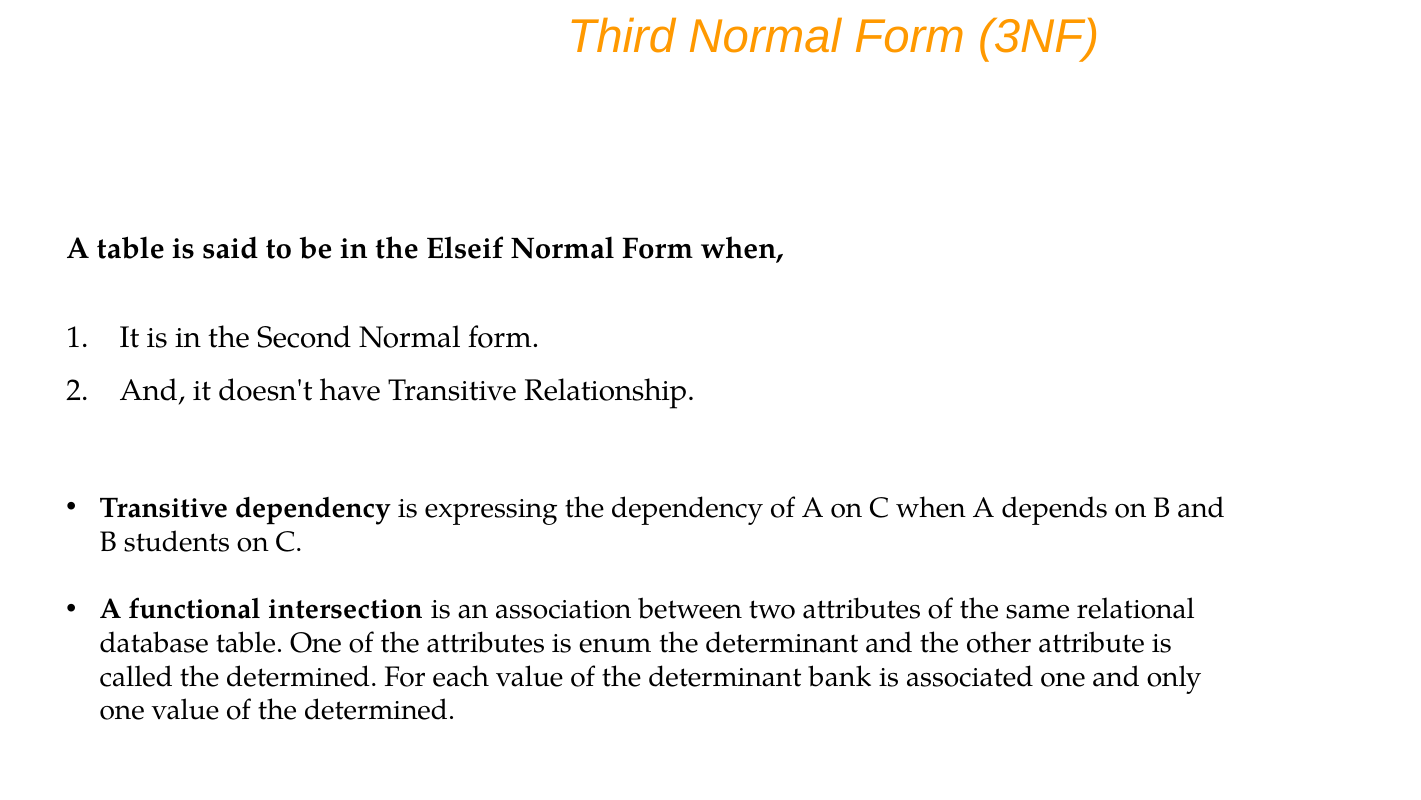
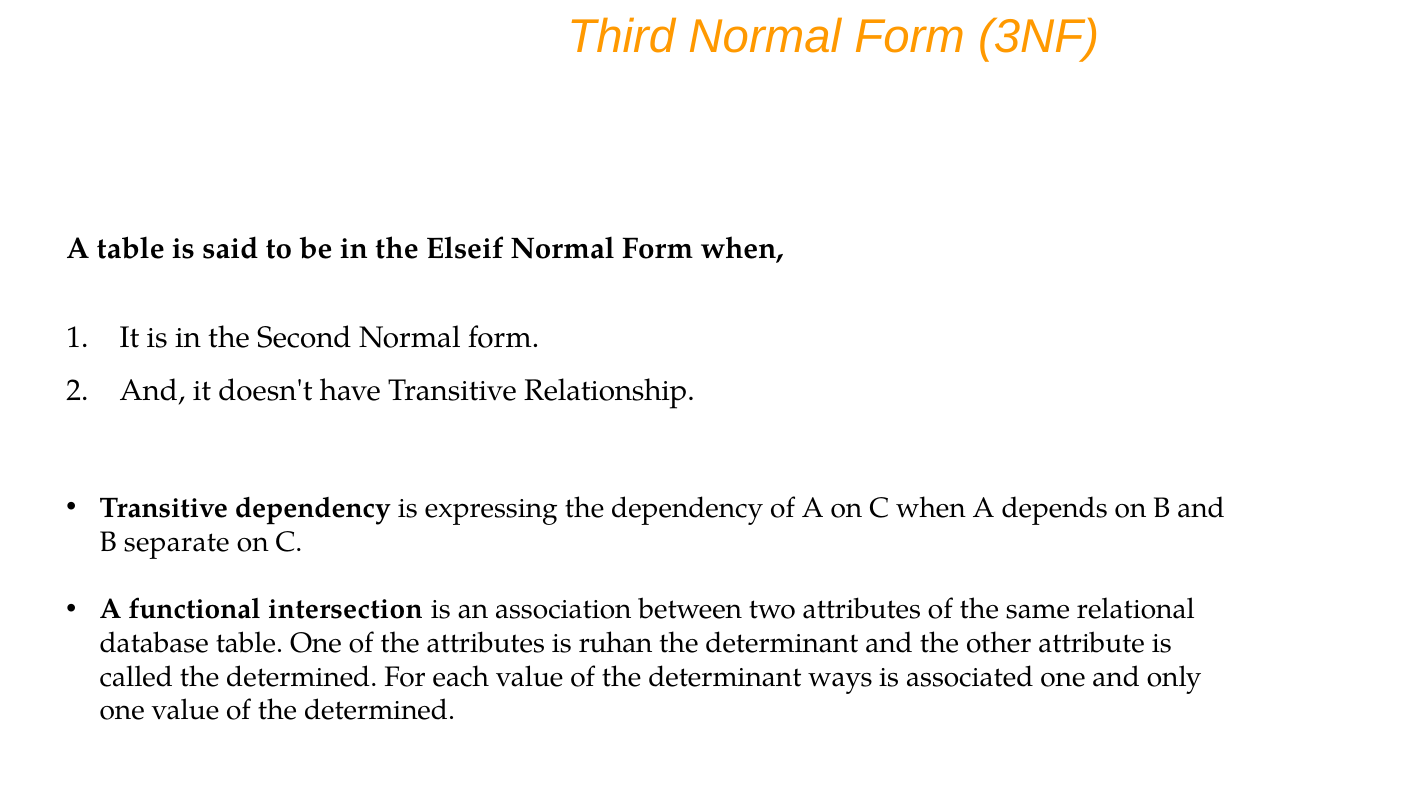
students: students -> separate
enum: enum -> ruhan
bank: bank -> ways
